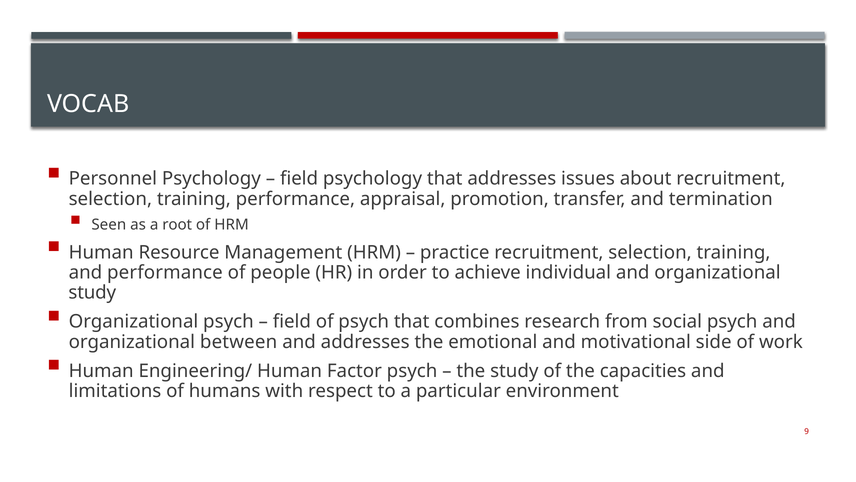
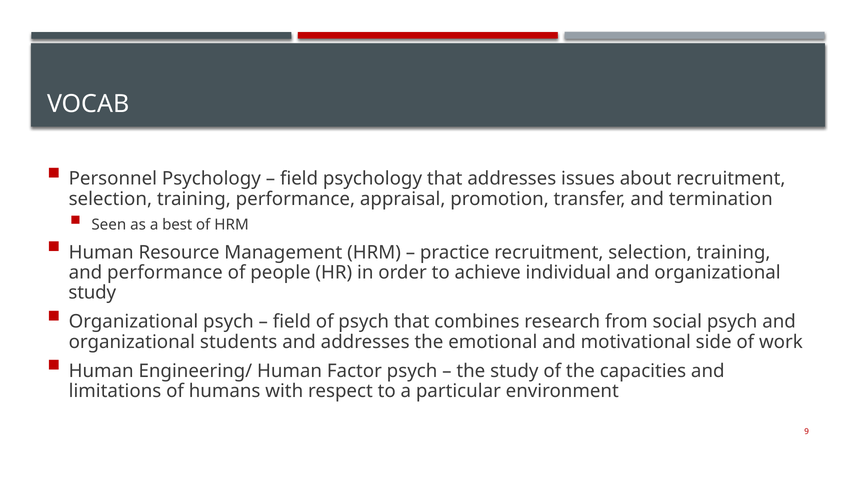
root: root -> best
between: between -> students
